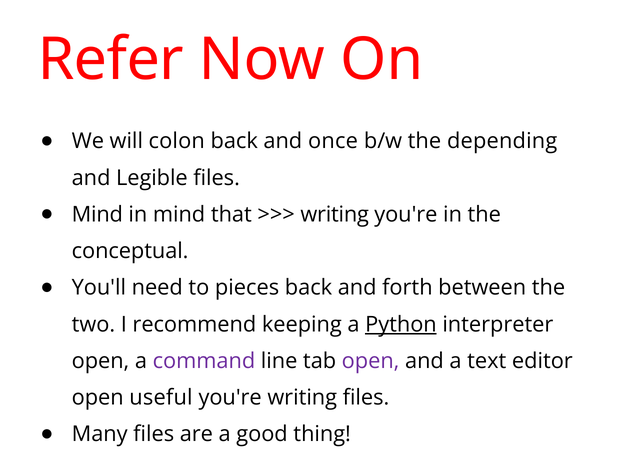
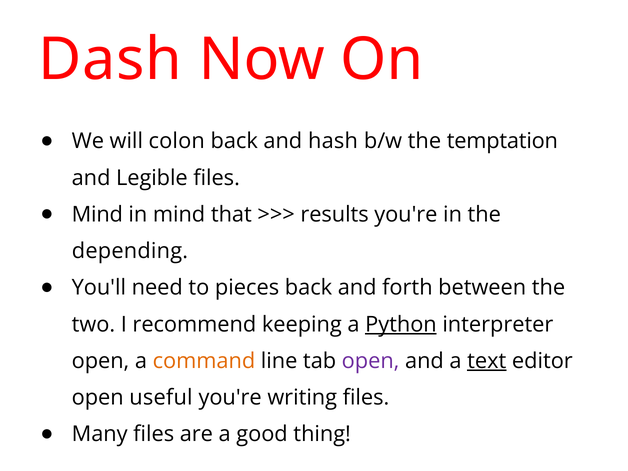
Refer: Refer -> Dash
once: once -> hash
depending: depending -> temptation
writing at (335, 214): writing -> results
conceptual: conceptual -> depending
command colour: purple -> orange
text underline: none -> present
